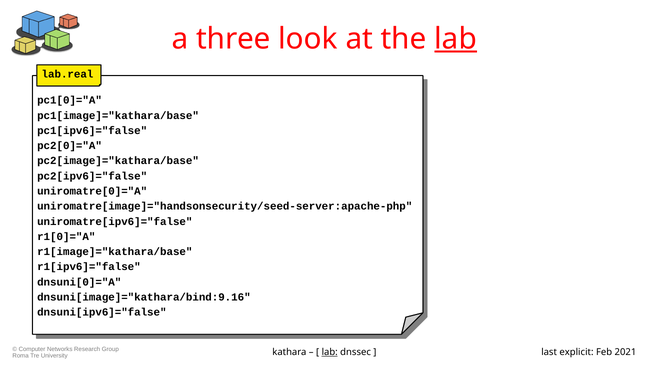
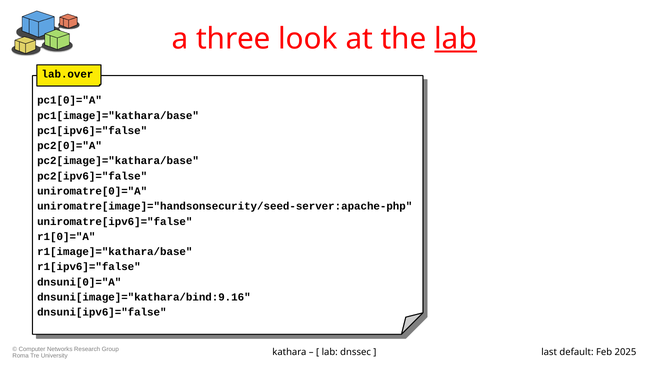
lab.real: lab.real -> lab.over
lab at (330, 352) underline: present -> none
explicit: explicit -> default
2021: 2021 -> 2025
